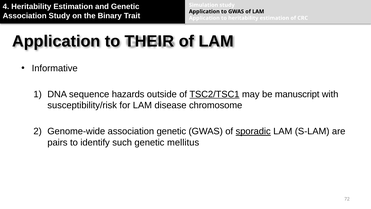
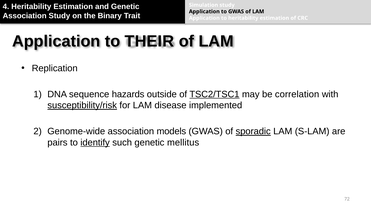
Informative: Informative -> Replication
manuscript: manuscript -> correlation
susceptibility/risk underline: none -> present
chromosome: chromosome -> implemented
association genetic: genetic -> models
identify underline: none -> present
